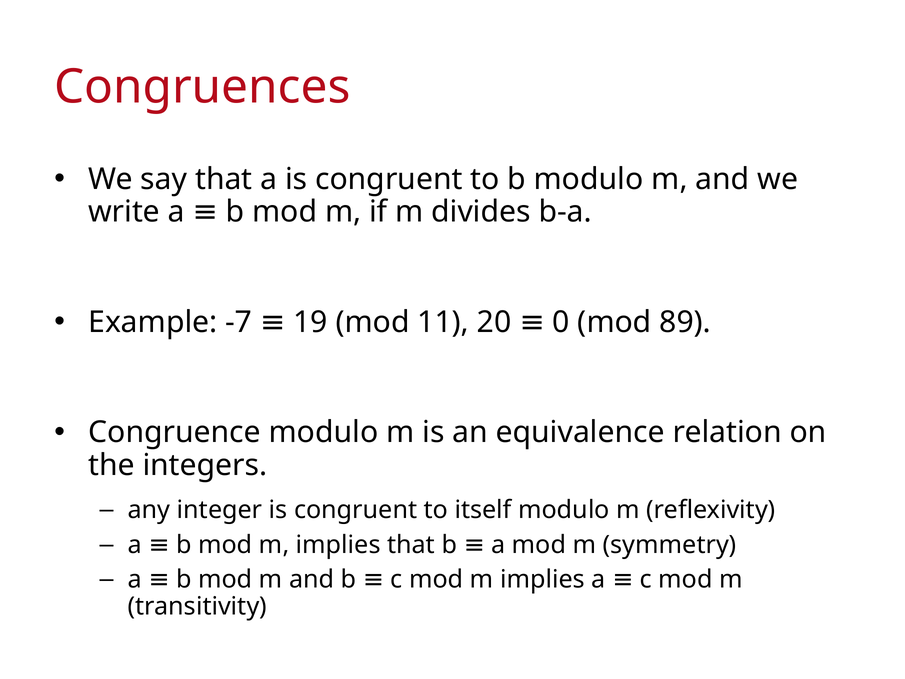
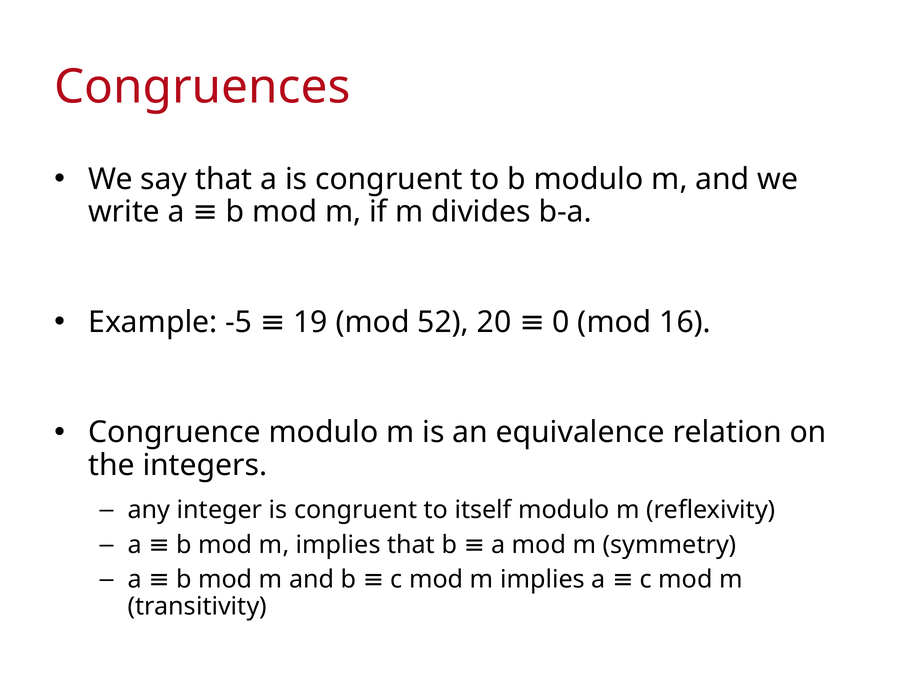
-7: -7 -> -5
11: 11 -> 52
89: 89 -> 16
